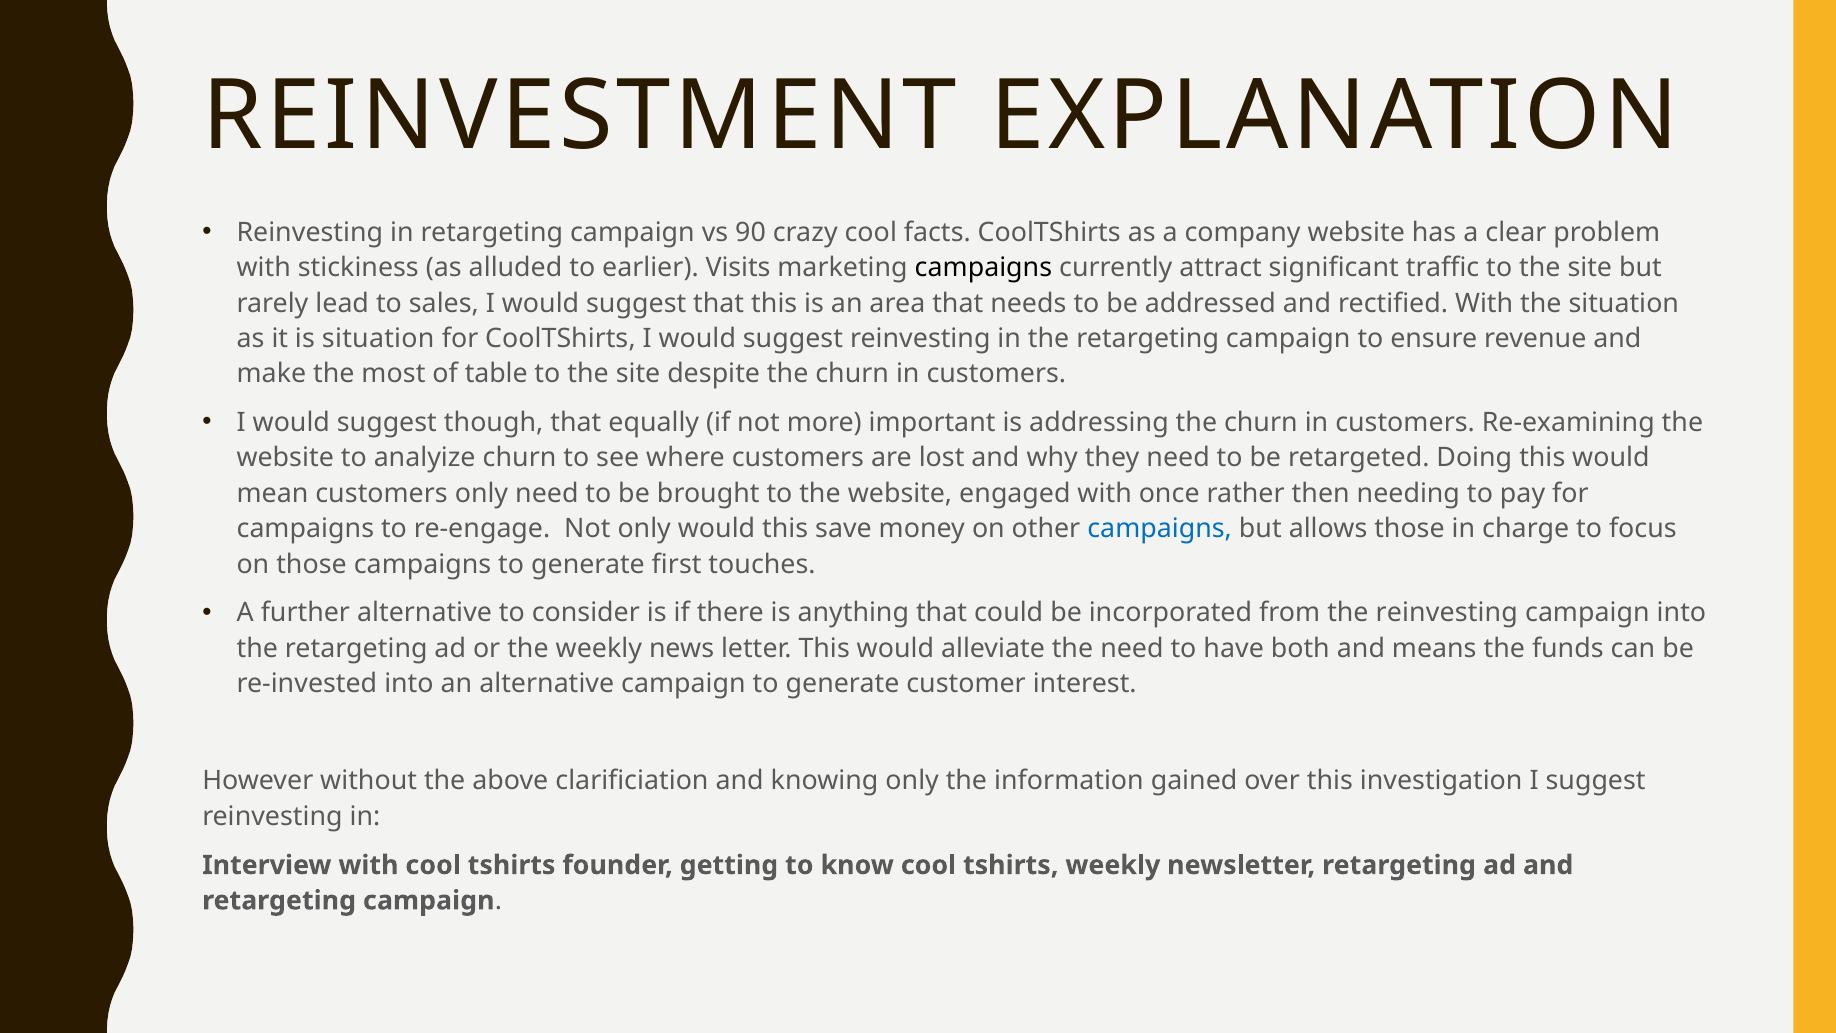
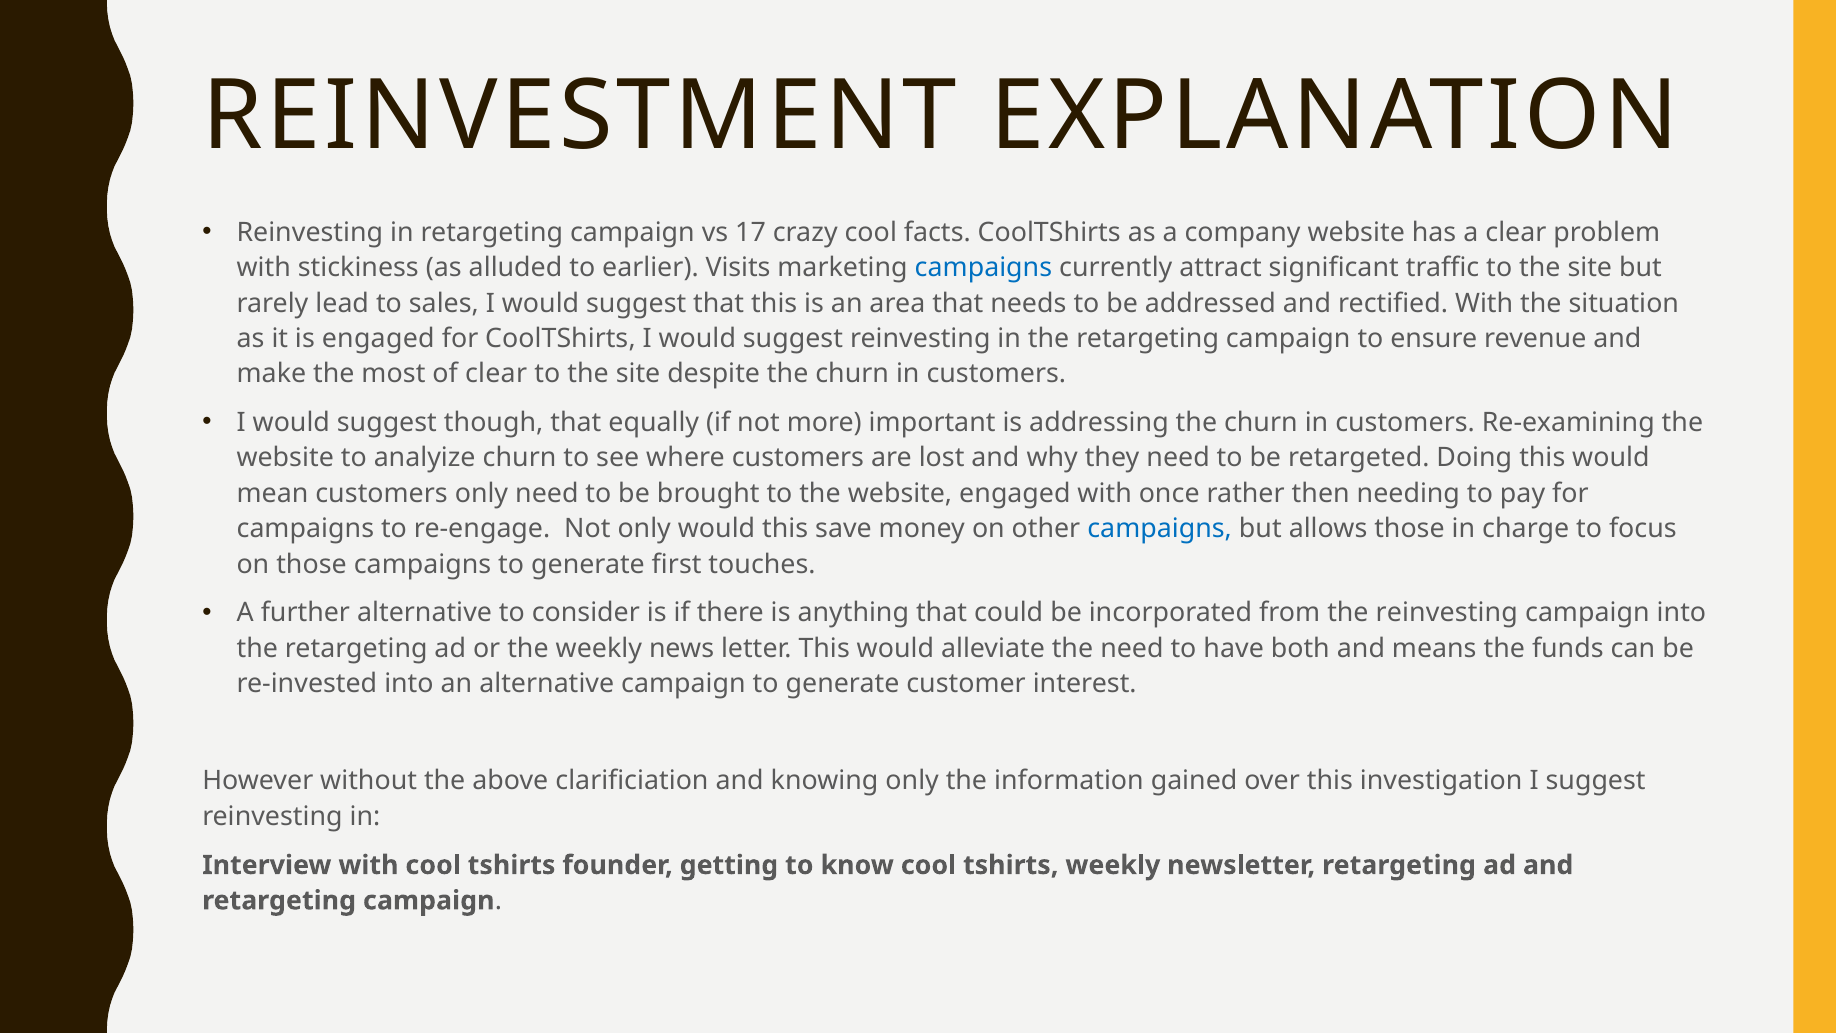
90: 90 -> 17
campaigns at (983, 268) colour: black -> blue
is situation: situation -> engaged
of table: table -> clear
